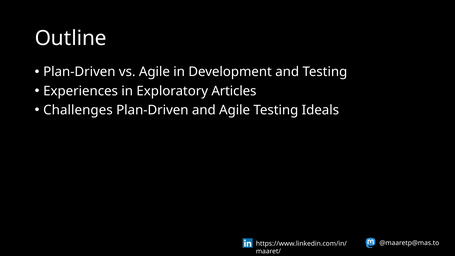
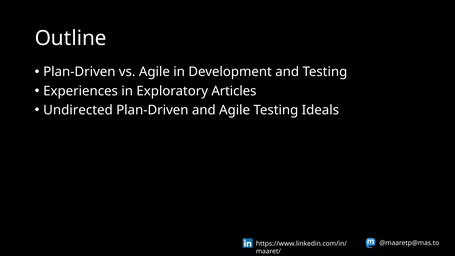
Challenges: Challenges -> Undirected
